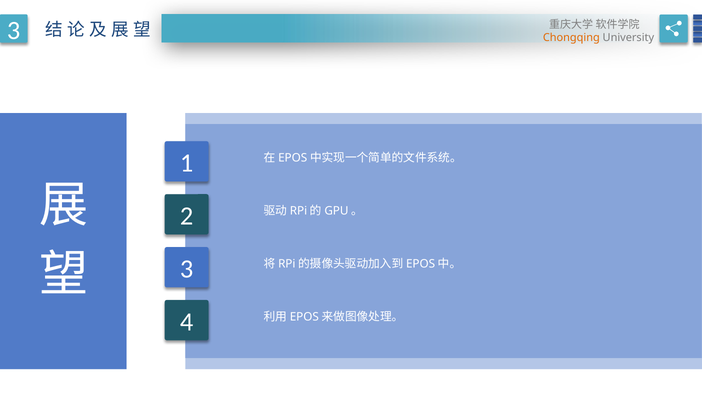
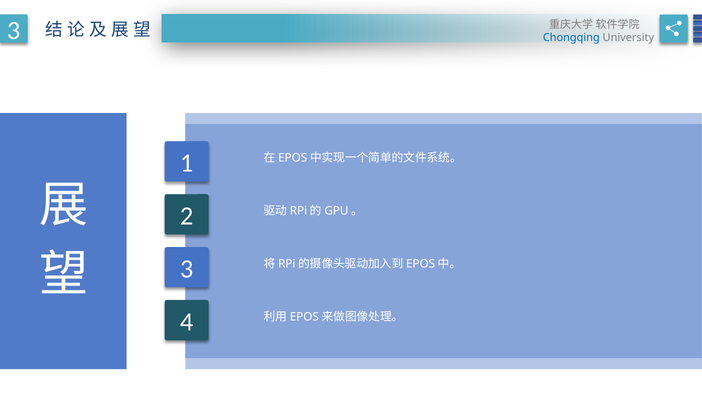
Chongqing colour: orange -> blue
